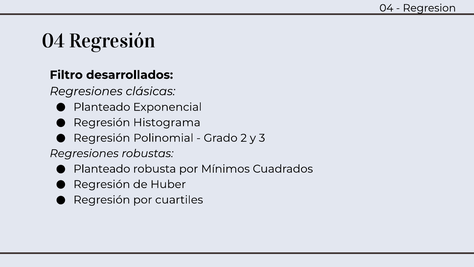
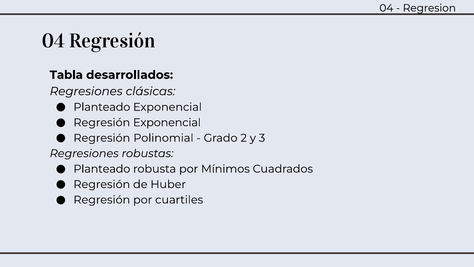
Filtro: Filtro -> Tabla
Regresión Histograma: Histograma -> Exponencial
